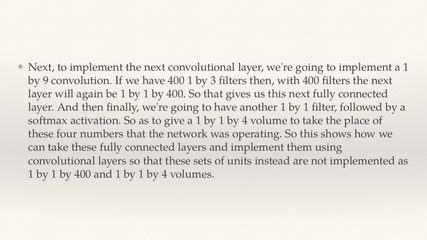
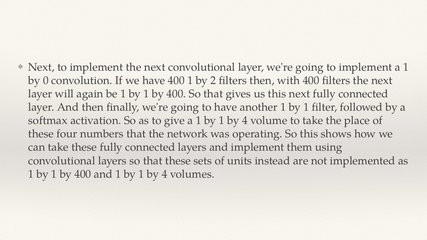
9: 9 -> 0
3: 3 -> 2
